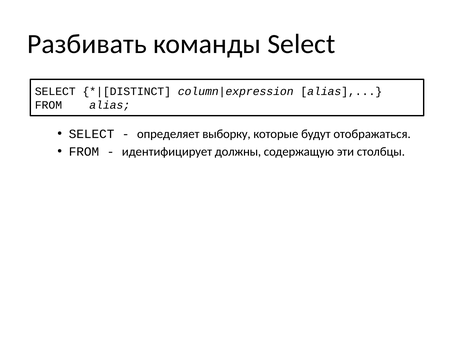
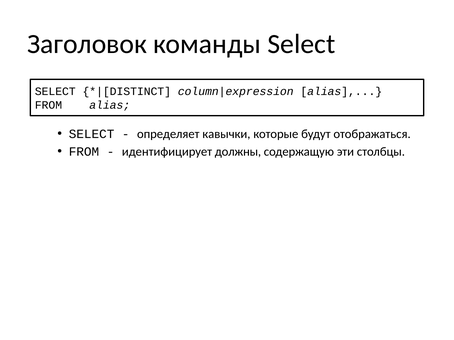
Разбивать: Разбивать -> Заголовок
выборку: выборку -> кавычки
